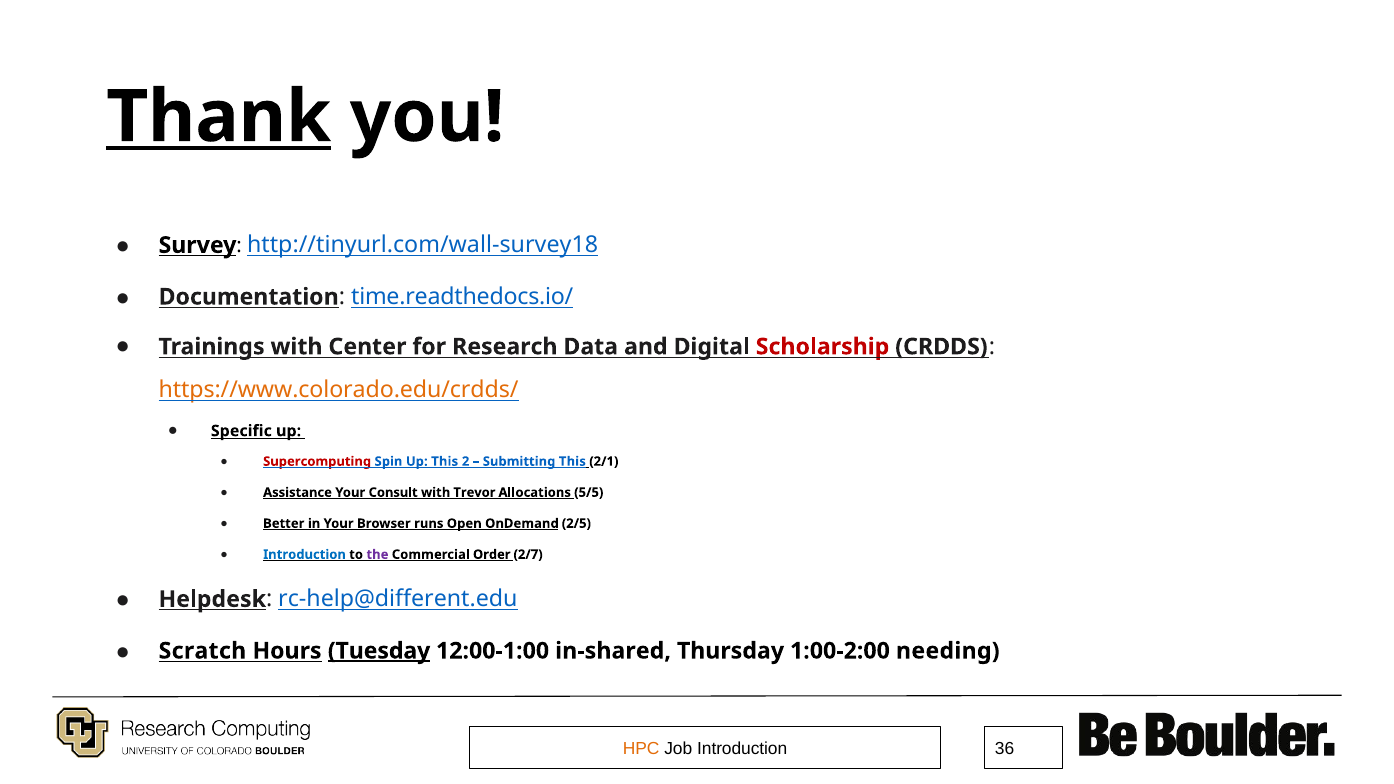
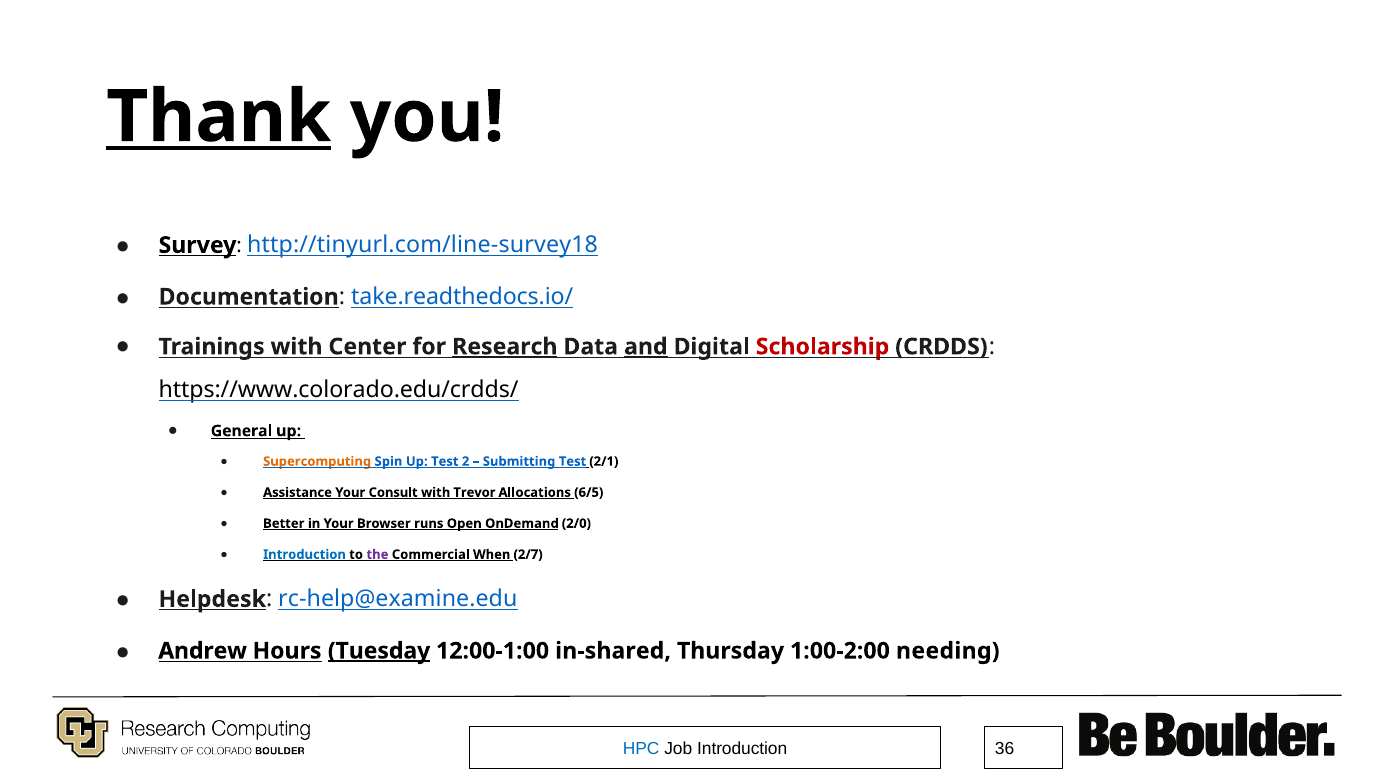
http://tinyurl.com/wall-survey18: http://tinyurl.com/wall-survey18 -> http://tinyurl.com/line-survey18
time.readthedocs.io/: time.readthedocs.io/ -> take.readthedocs.io/
Research underline: none -> present
and underline: none -> present
https://www.colorado.edu/crdds/ colour: orange -> black
Specific: Specific -> General
Supercomputing colour: red -> orange
Up This: This -> Test
Submitting This: This -> Test
5/5: 5/5 -> 6/5
2/5: 2/5 -> 2/0
Order: Order -> When
rc-help@different.edu: rc-help@different.edu -> rc-help@examine.edu
Scratch: Scratch -> Andrew
HPC colour: orange -> blue
